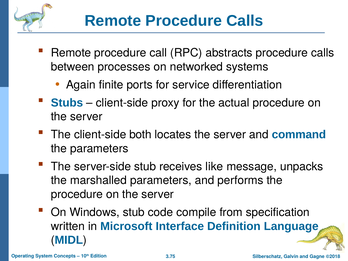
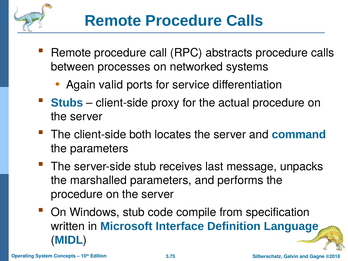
finite: finite -> valid
like: like -> last
